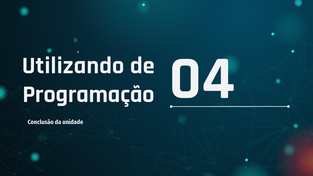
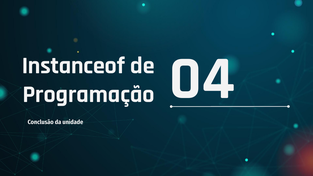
Utilizando: Utilizando -> Instanceof
